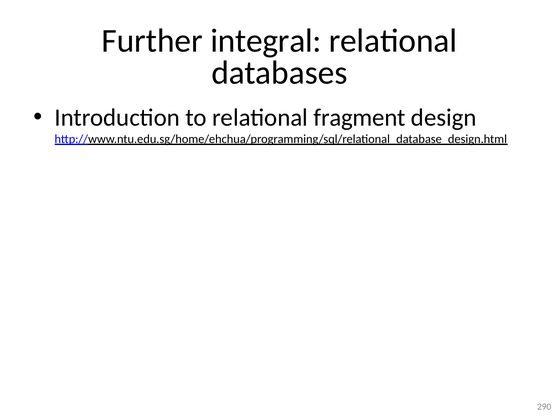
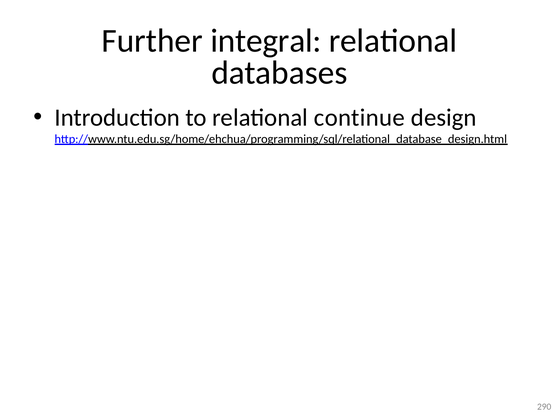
fragment: fragment -> continue
